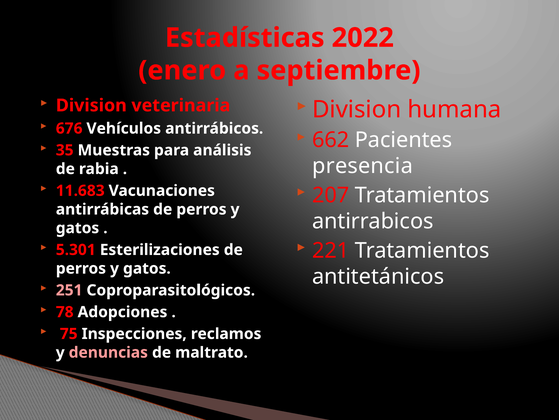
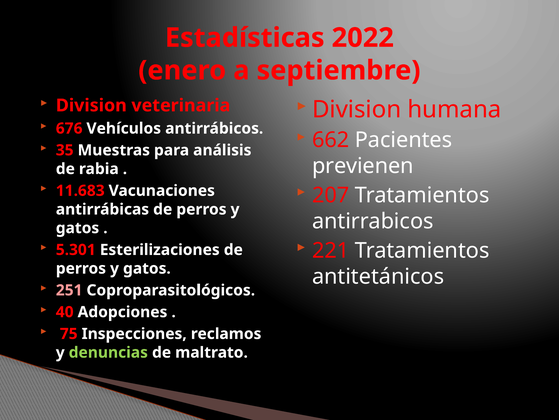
presencia: presencia -> previenen
78: 78 -> 40
denuncias colour: pink -> light green
